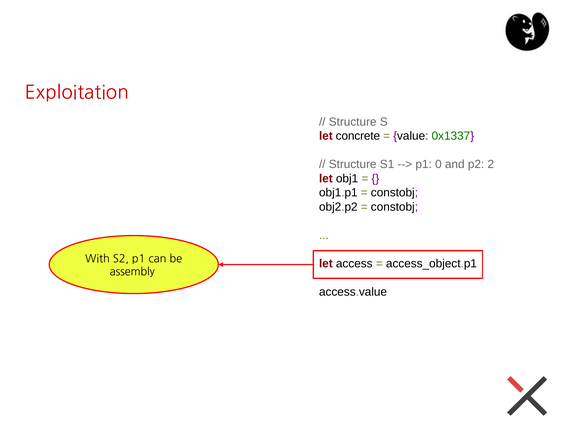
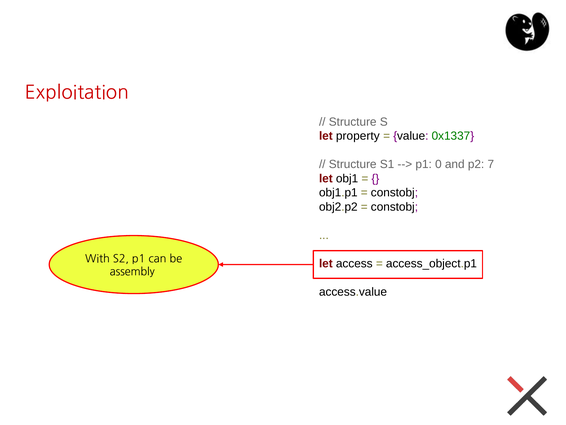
concrete: concrete -> property
2: 2 -> 7
